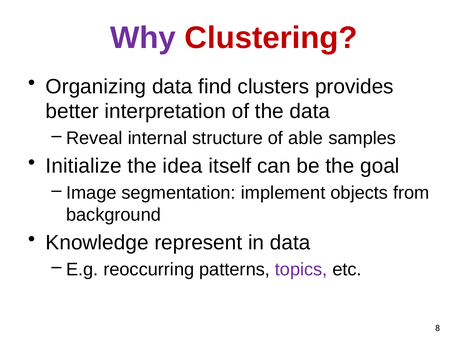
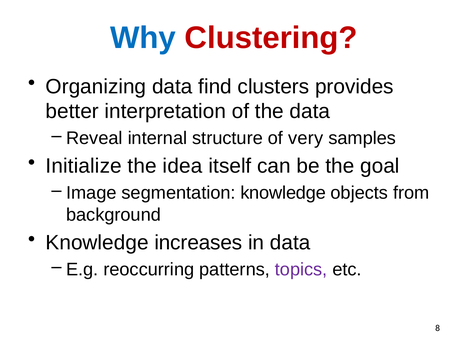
Why colour: purple -> blue
able: able -> very
segmentation implement: implement -> knowledge
represent: represent -> increases
